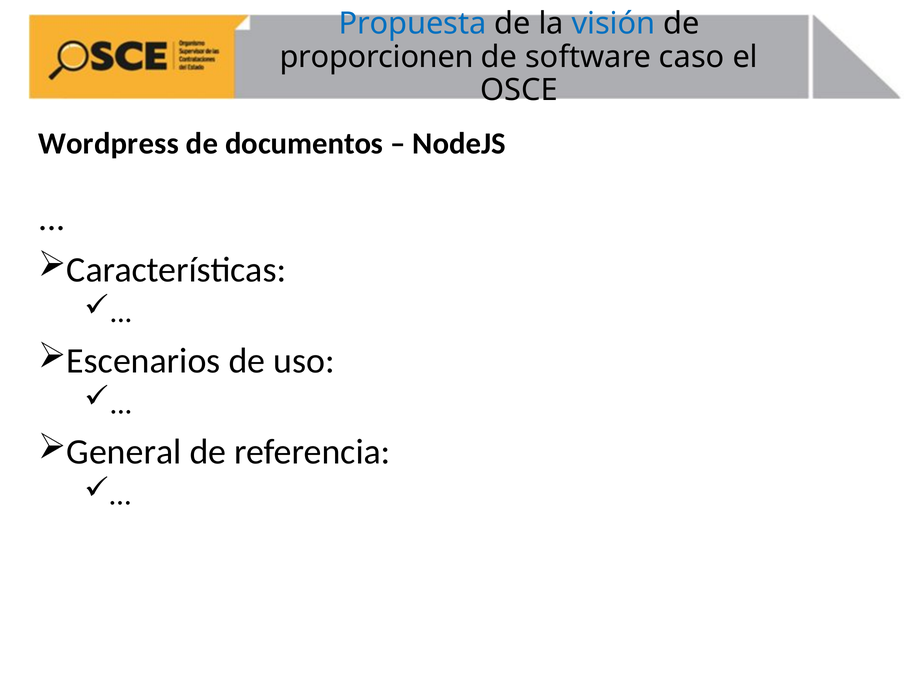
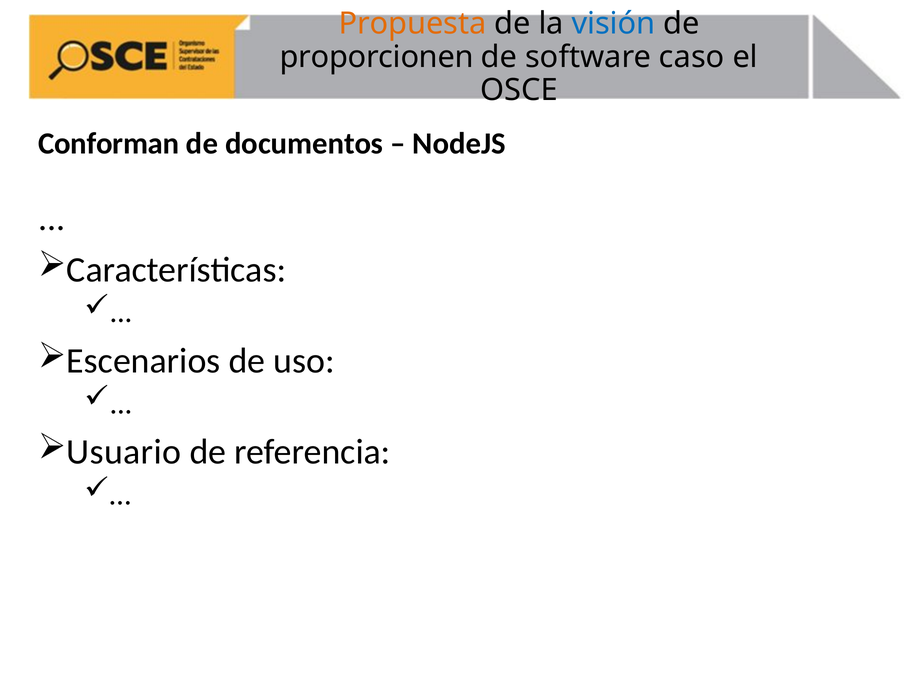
Propuesta colour: blue -> orange
Wordpress: Wordpress -> Conforman
General: General -> Usuario
